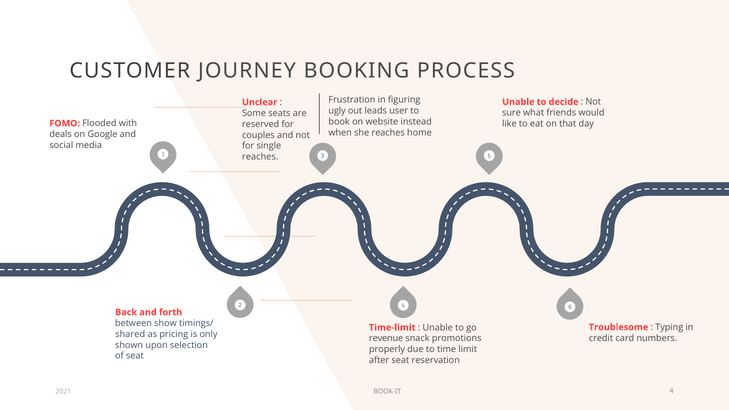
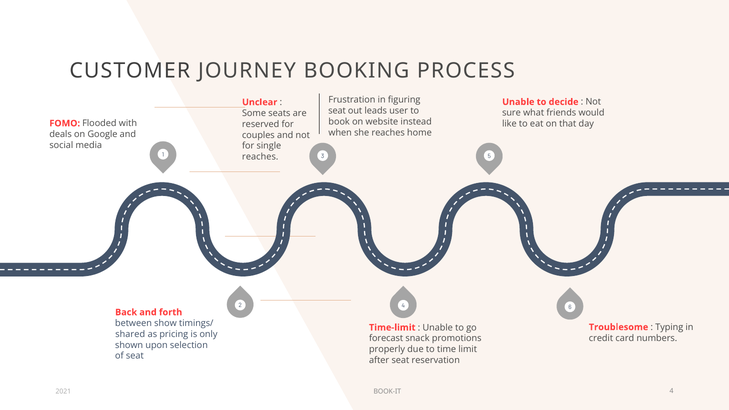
ugly at (337, 111): ugly -> seat
revenue: revenue -> forecast
